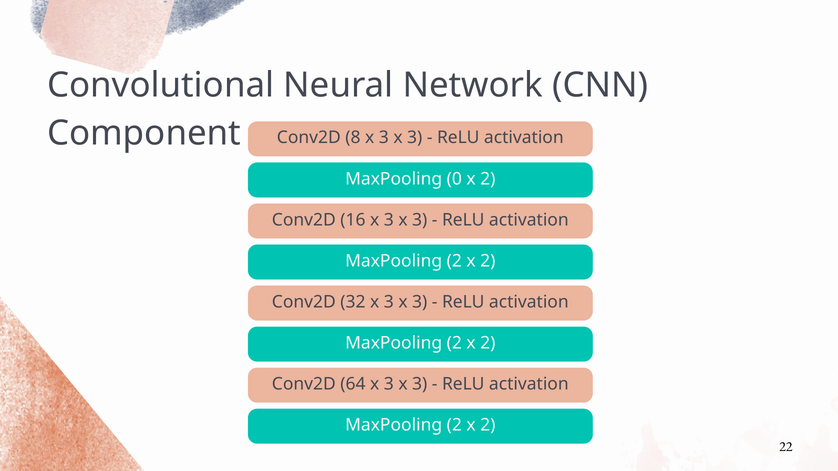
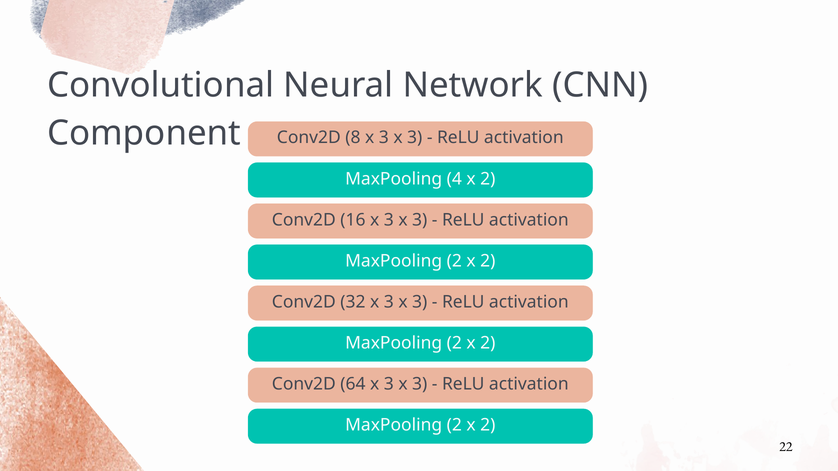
0: 0 -> 4
